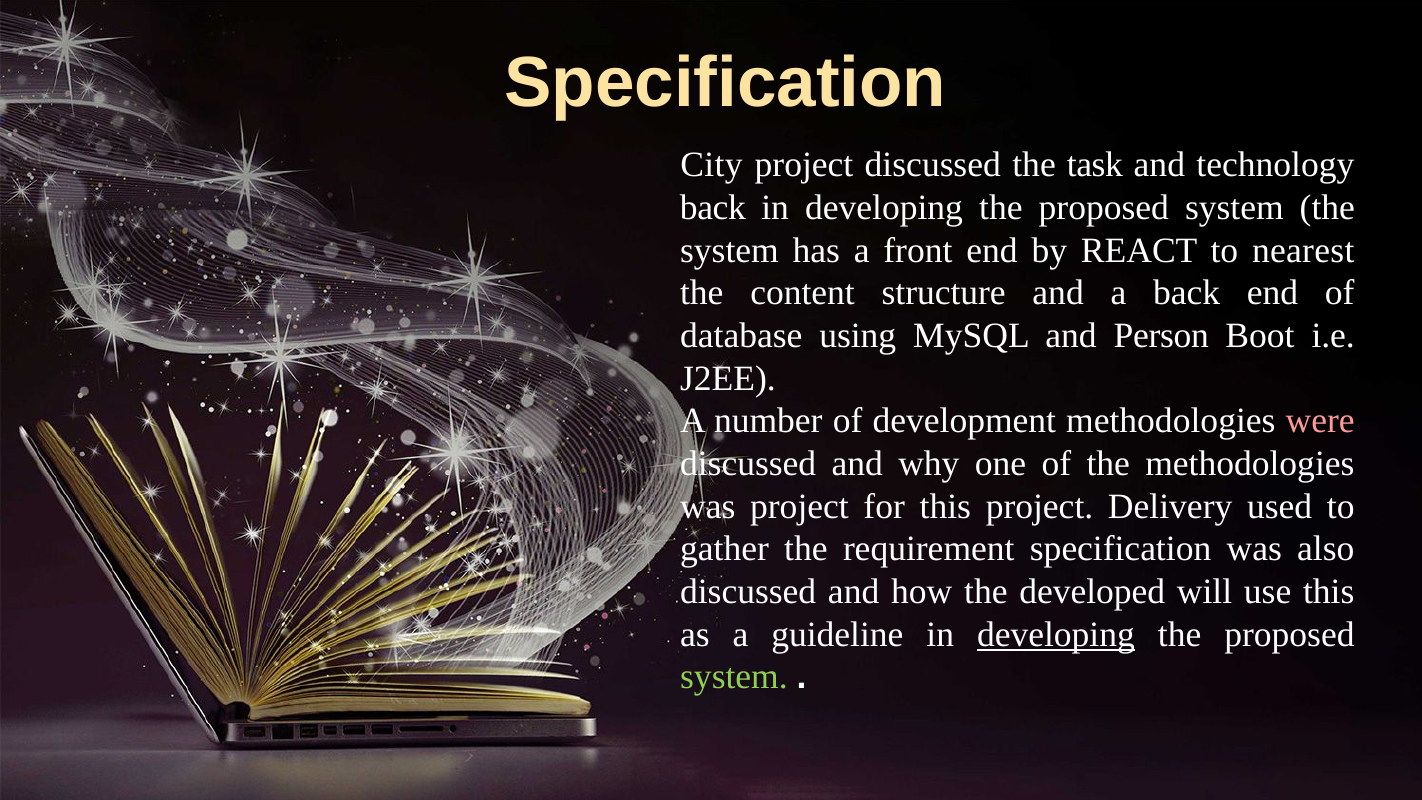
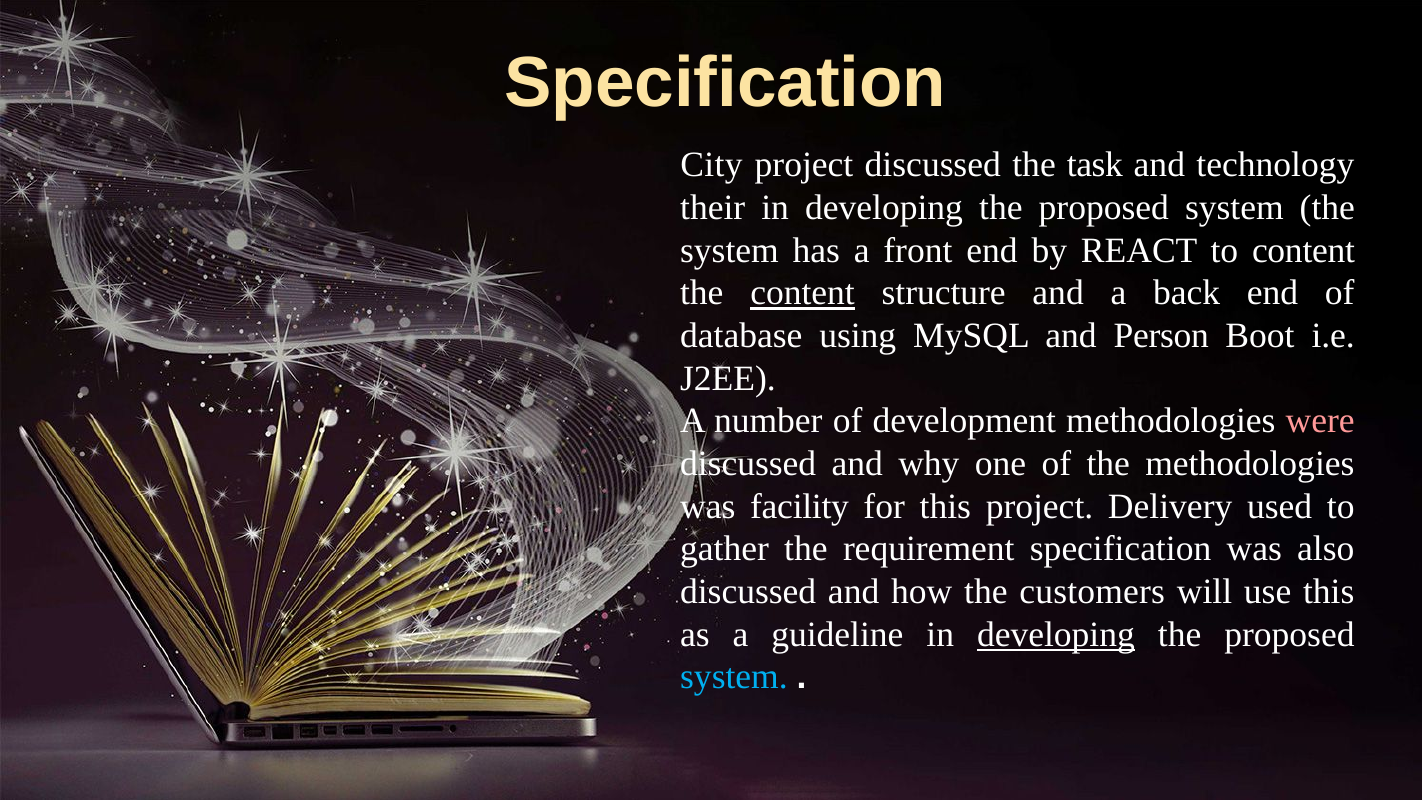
back at (713, 208): back -> their
to nearest: nearest -> content
content at (803, 293) underline: none -> present
was project: project -> facility
developed: developed -> customers
system at (734, 677) colour: light green -> light blue
